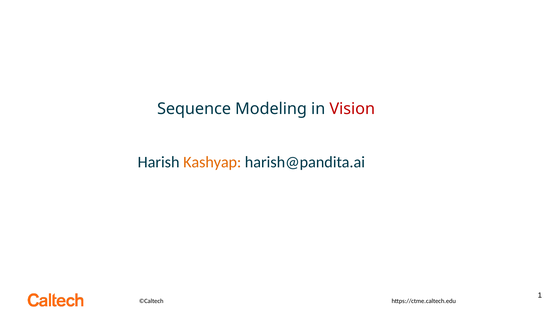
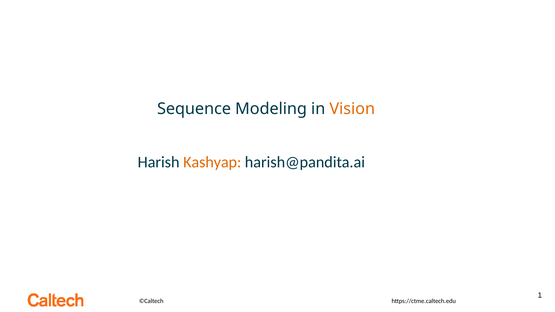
Vision colour: red -> orange
